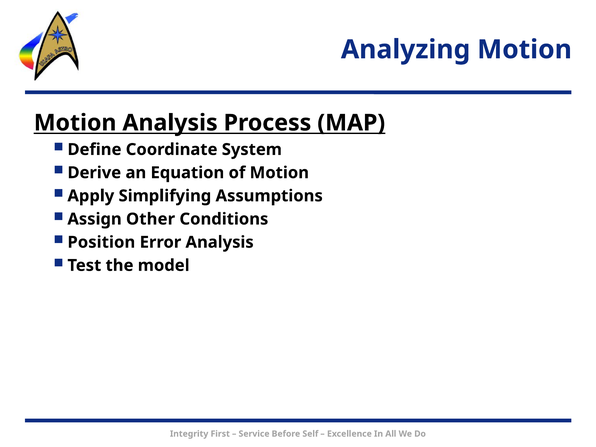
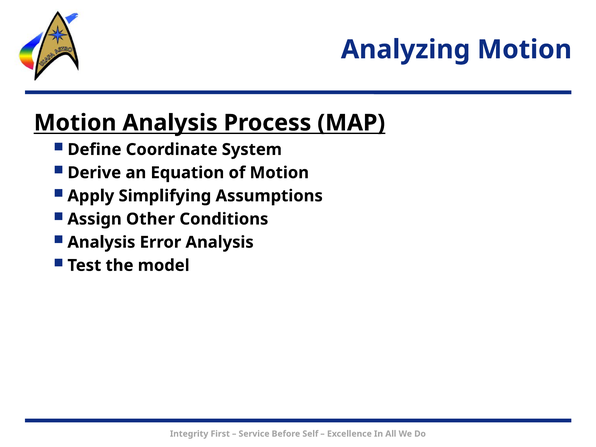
Position at (101, 242): Position -> Analysis
